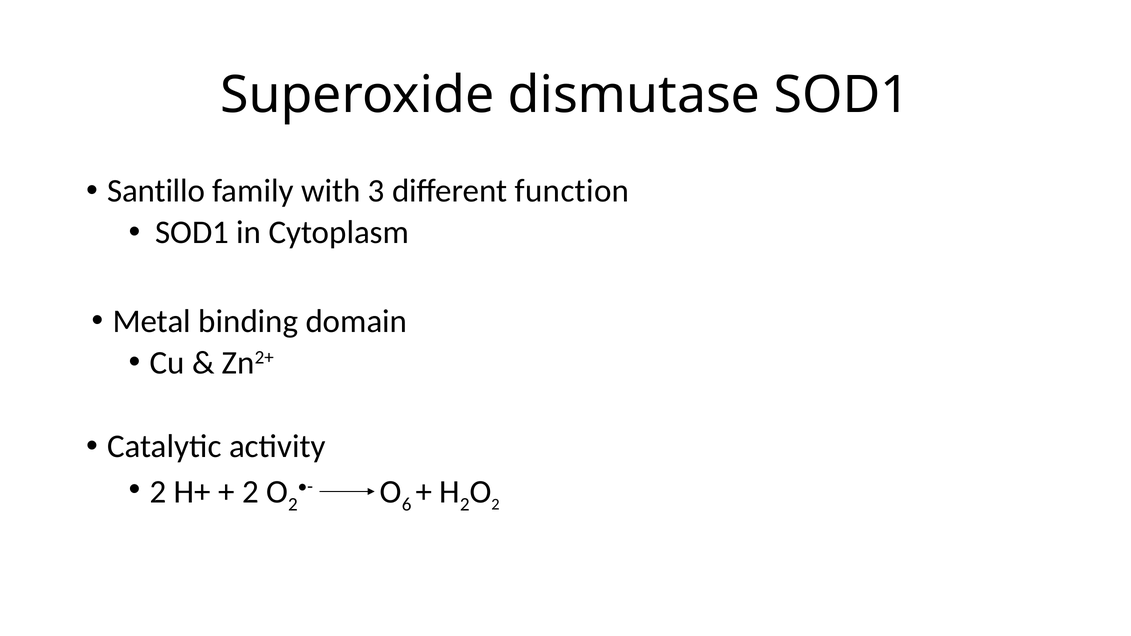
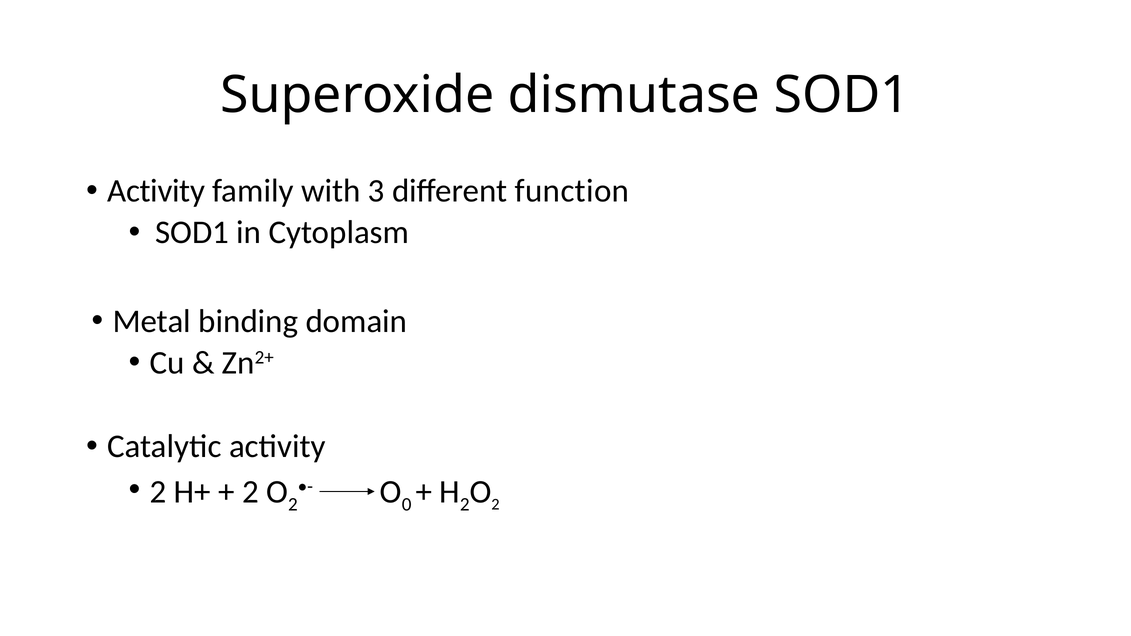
Santillo at (156, 191): Santillo -> Activity
6: 6 -> 0
